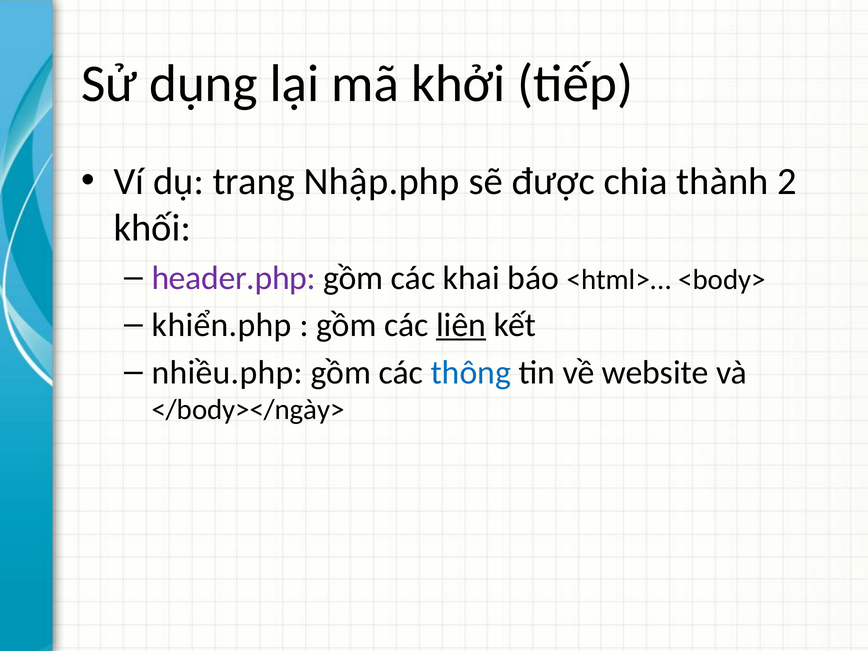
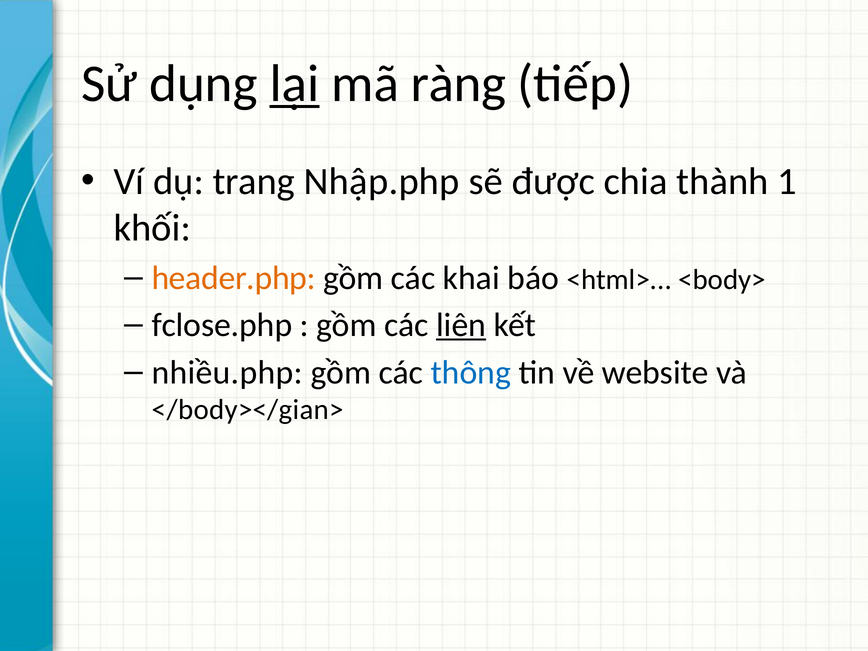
lại underline: none -> present
khởi: khởi -> ràng
2: 2 -> 1
header.php colour: purple -> orange
khiển.php: khiển.php -> fclose.php
</body></ngày>: </body></ngày> -> </body></gian>
